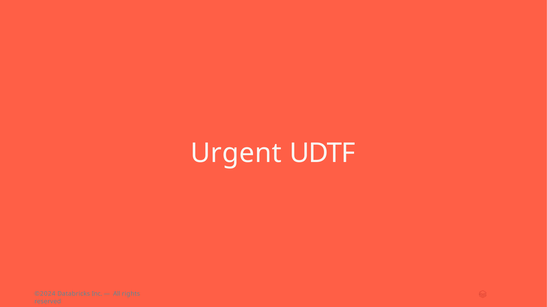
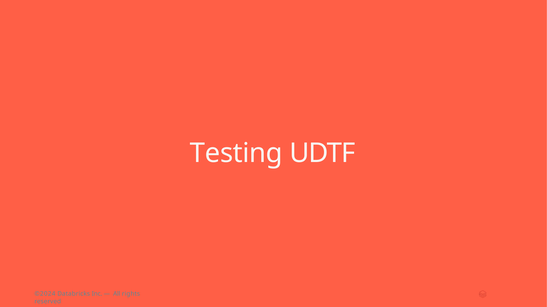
Urgent: Urgent -> Testing
